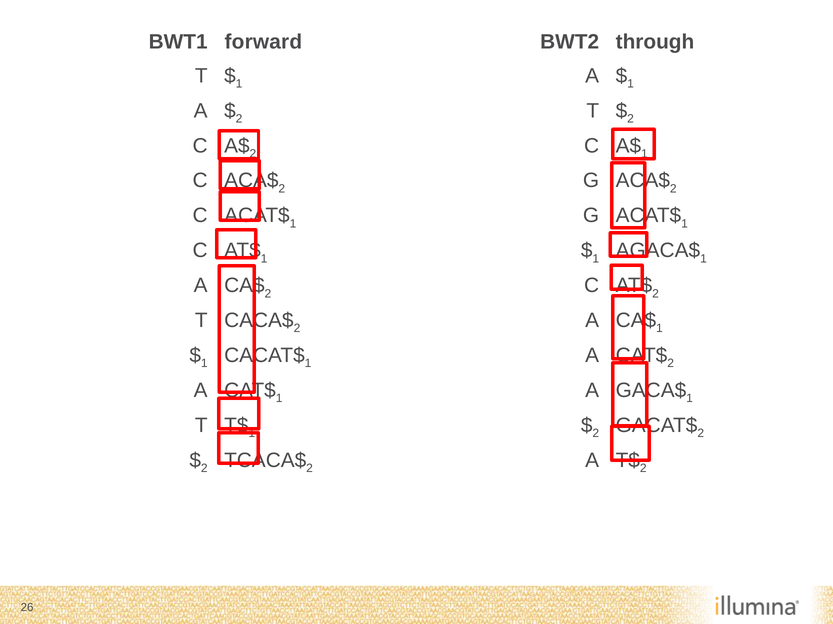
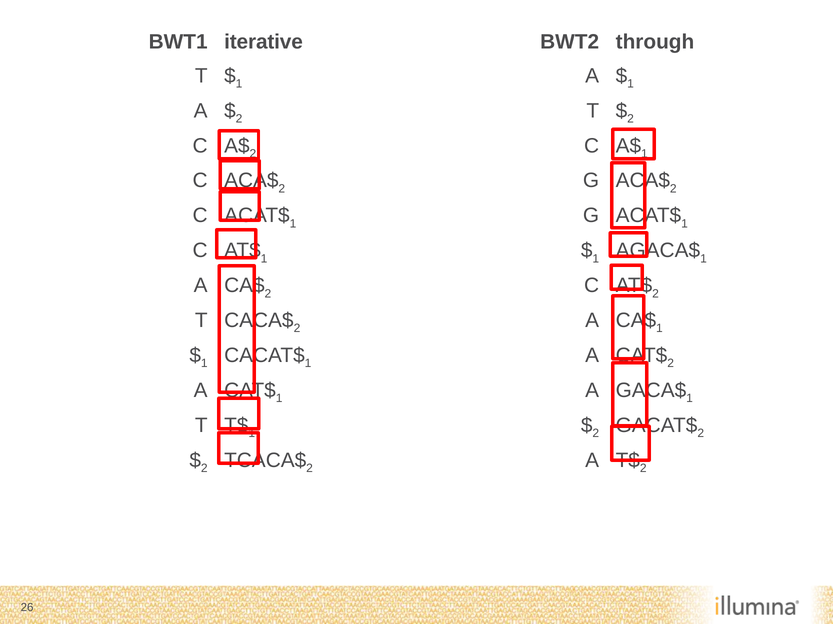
forward: forward -> iterative
